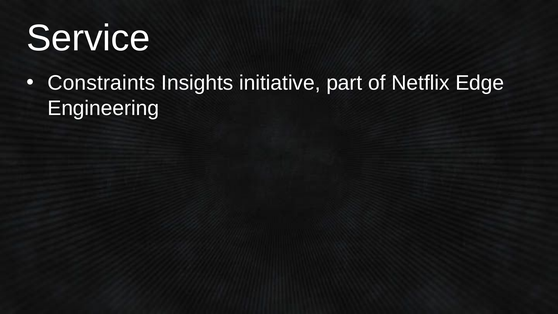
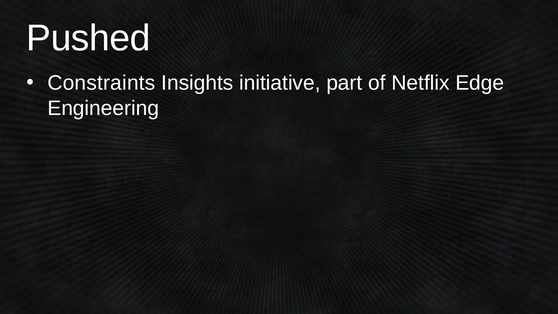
Service: Service -> Pushed
